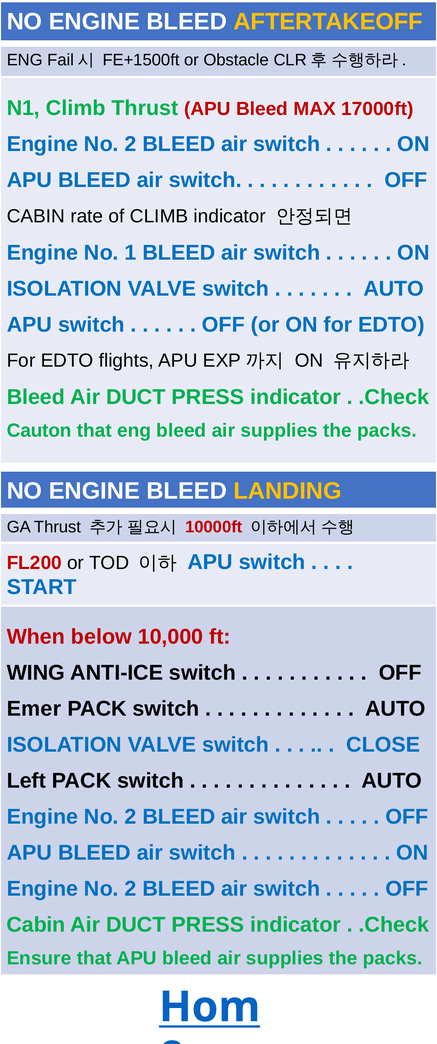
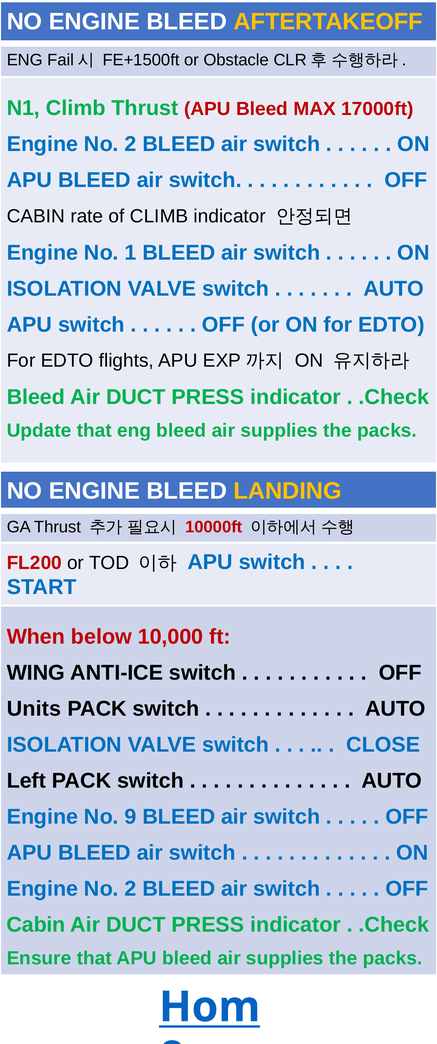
Cauton: Cauton -> Update
Emer: Emer -> Units
2 at (131, 818): 2 -> 9
